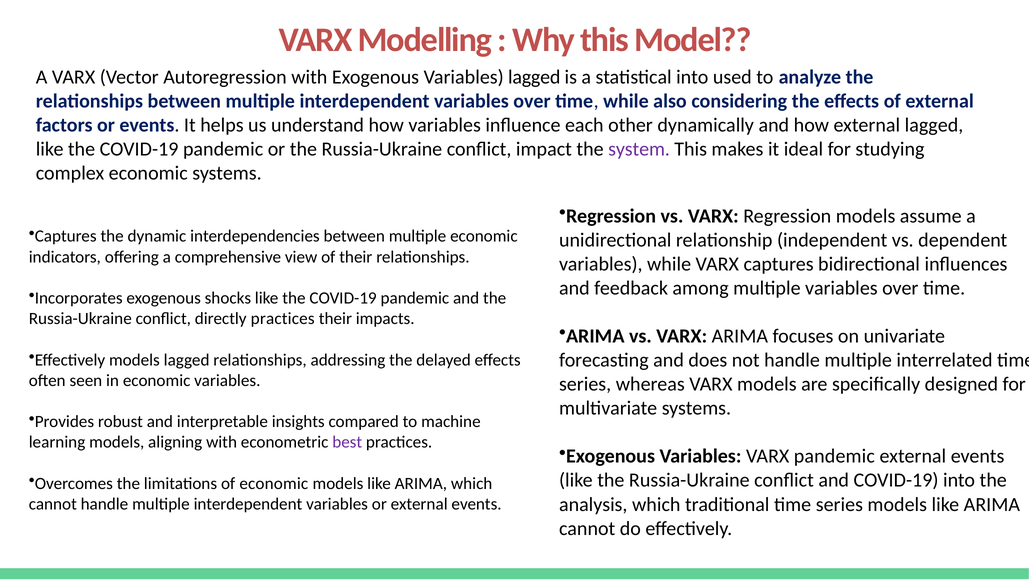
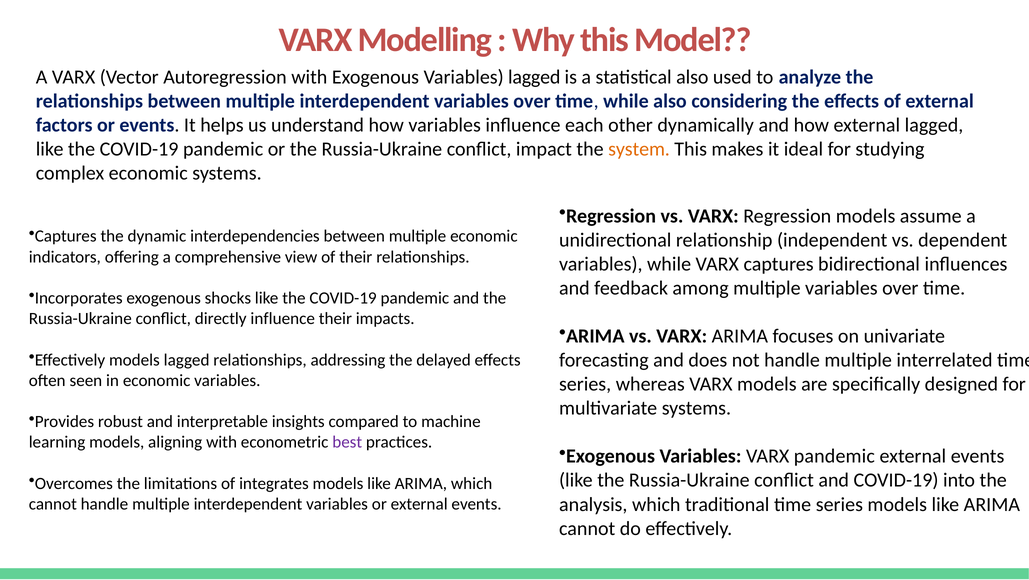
statistical into: into -> also
system colour: purple -> orange
directly practices: practices -> influence
of economic: economic -> integrates
